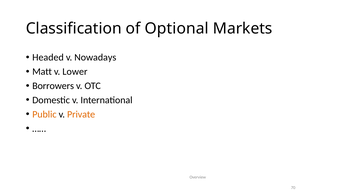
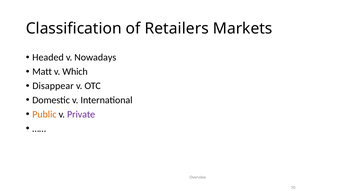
Optional: Optional -> Retailers
Lower: Lower -> Which
Borrowers: Borrowers -> Disappear
Private colour: orange -> purple
